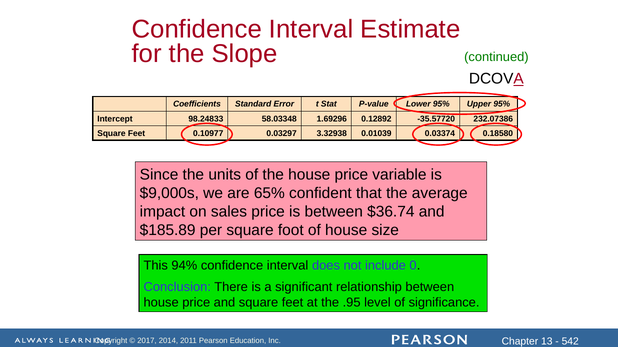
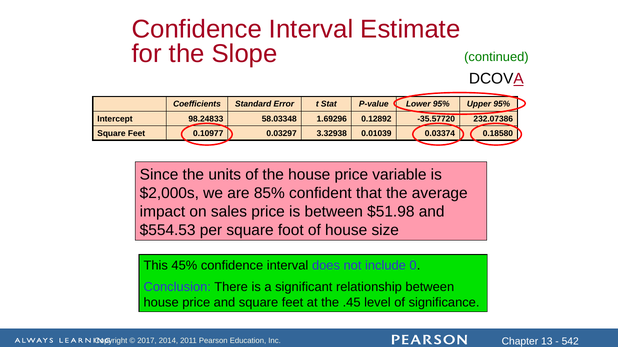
$9,000s: $9,000s -> $2,000s
65%: 65% -> 85%
$36.74: $36.74 -> $51.98
$185.89: $185.89 -> $554.53
94%: 94% -> 45%
.95: .95 -> .45
